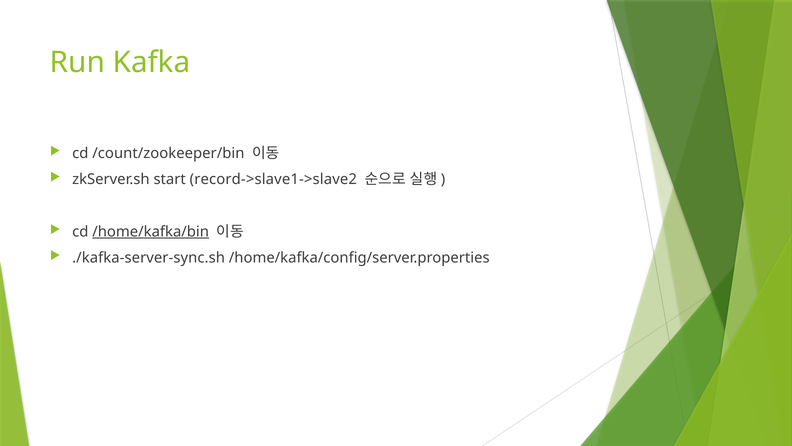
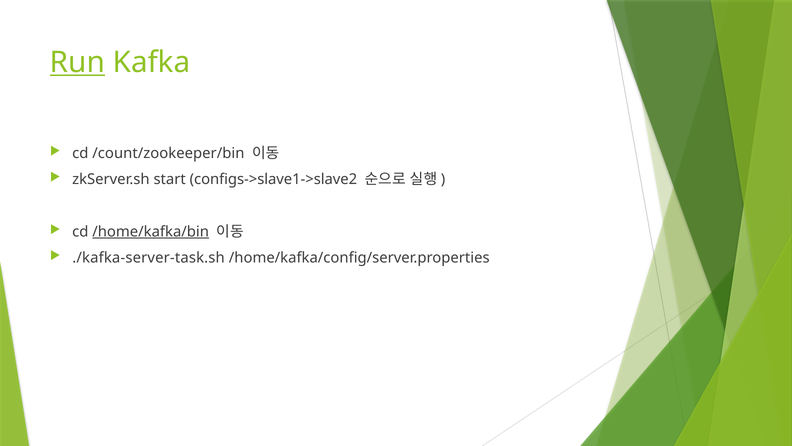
Run underline: none -> present
record->slave1->slave2: record->slave1->slave2 -> configs->slave1->slave2
./kafka-server-sync.sh: ./kafka-server-sync.sh -> ./kafka-server-task.sh
